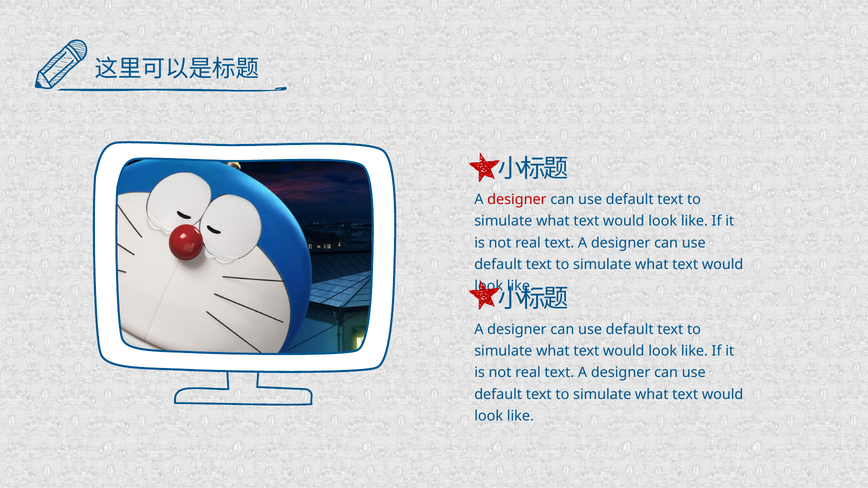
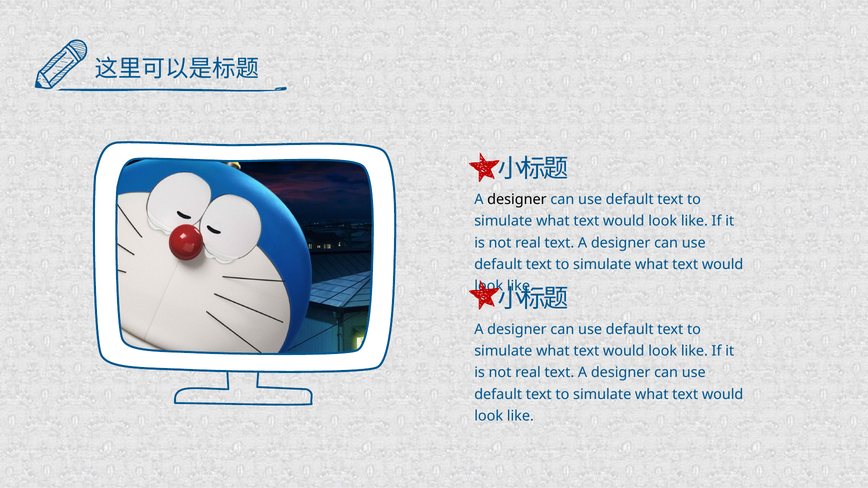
designer at (517, 200) colour: red -> black
